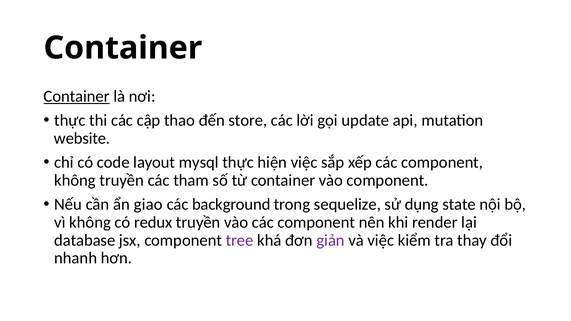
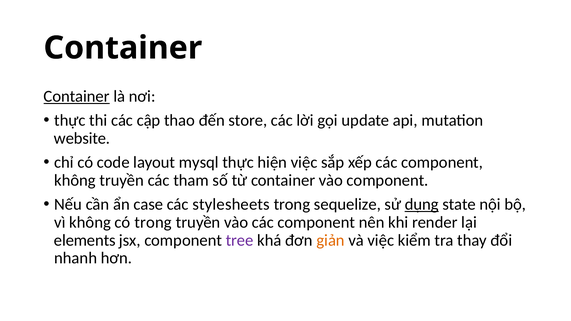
giao: giao -> case
background: background -> stylesheets
dụng underline: none -> present
có redux: redux -> trong
database: database -> elements
giản colour: purple -> orange
